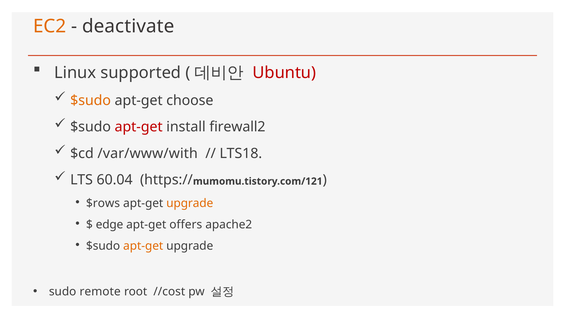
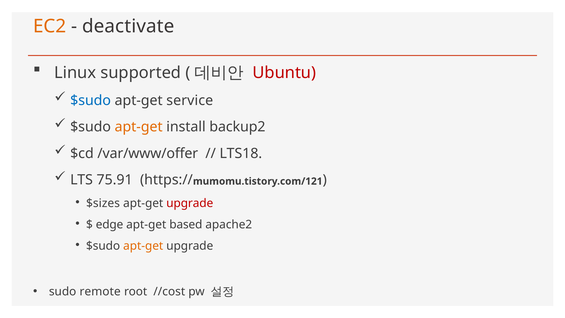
$sudo at (91, 100) colour: orange -> blue
choose: choose -> service
apt-get at (139, 127) colour: red -> orange
firewall2: firewall2 -> backup2
/var/www/with: /var/www/with -> /var/www/offer
60.04: 60.04 -> 75.91
$rows: $rows -> $sizes
upgrade at (190, 203) colour: orange -> red
offers: offers -> based
